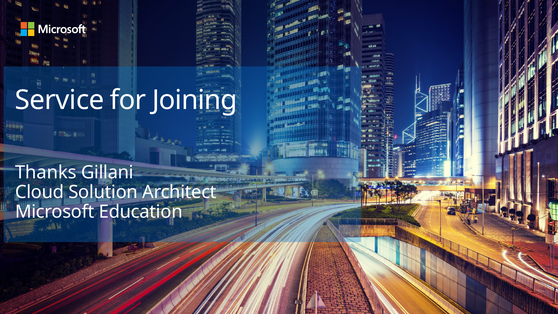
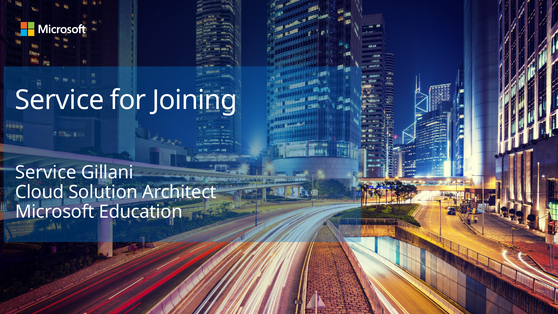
Thanks at (46, 173): Thanks -> Service
